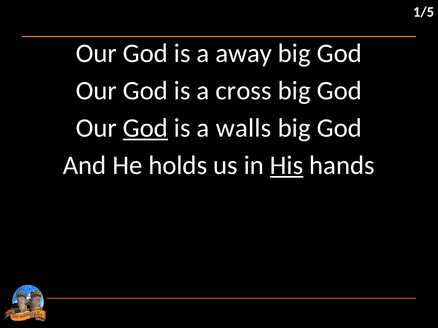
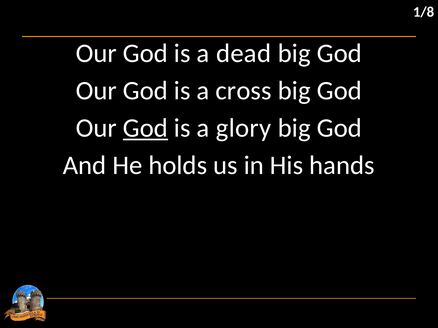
1/5: 1/5 -> 1/8
away: away -> dead
walls: walls -> glory
His underline: present -> none
